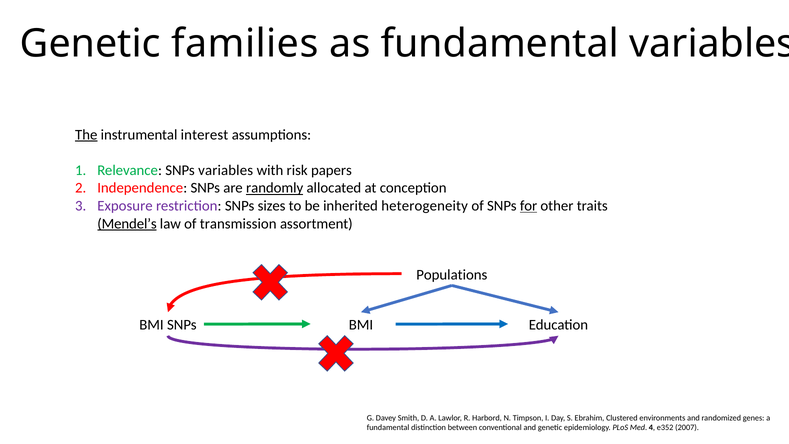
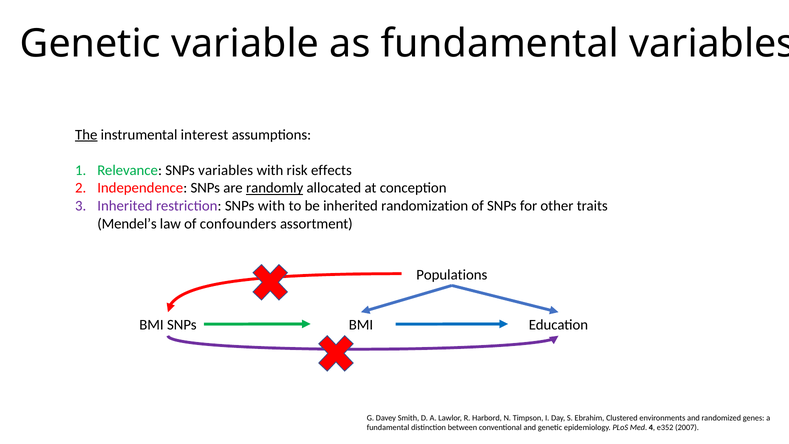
families: families -> variable
papers: papers -> effects
Exposure at (125, 206): Exposure -> Inherited
SNPs sizes: sizes -> with
heterogeneity: heterogeneity -> randomization
for underline: present -> none
Mendel’s underline: present -> none
transmission: transmission -> confounders
